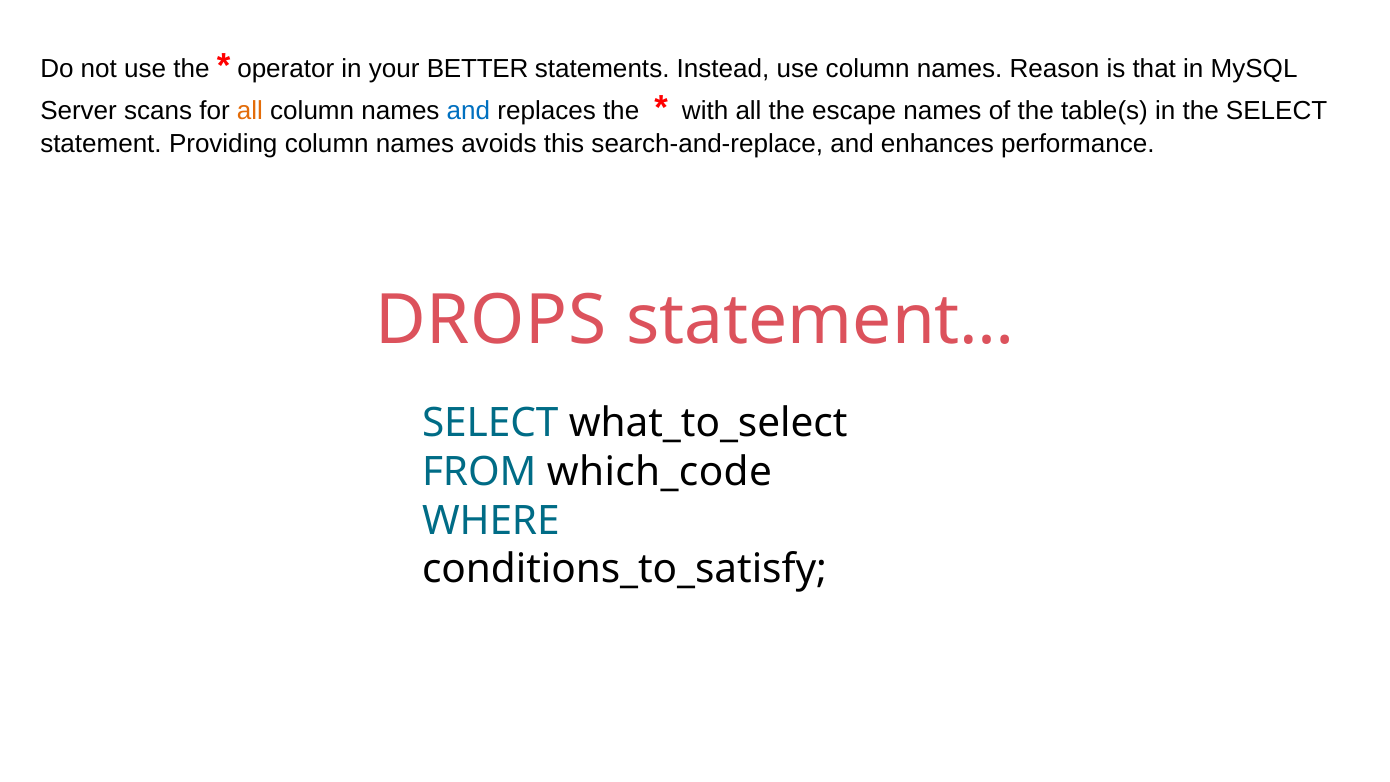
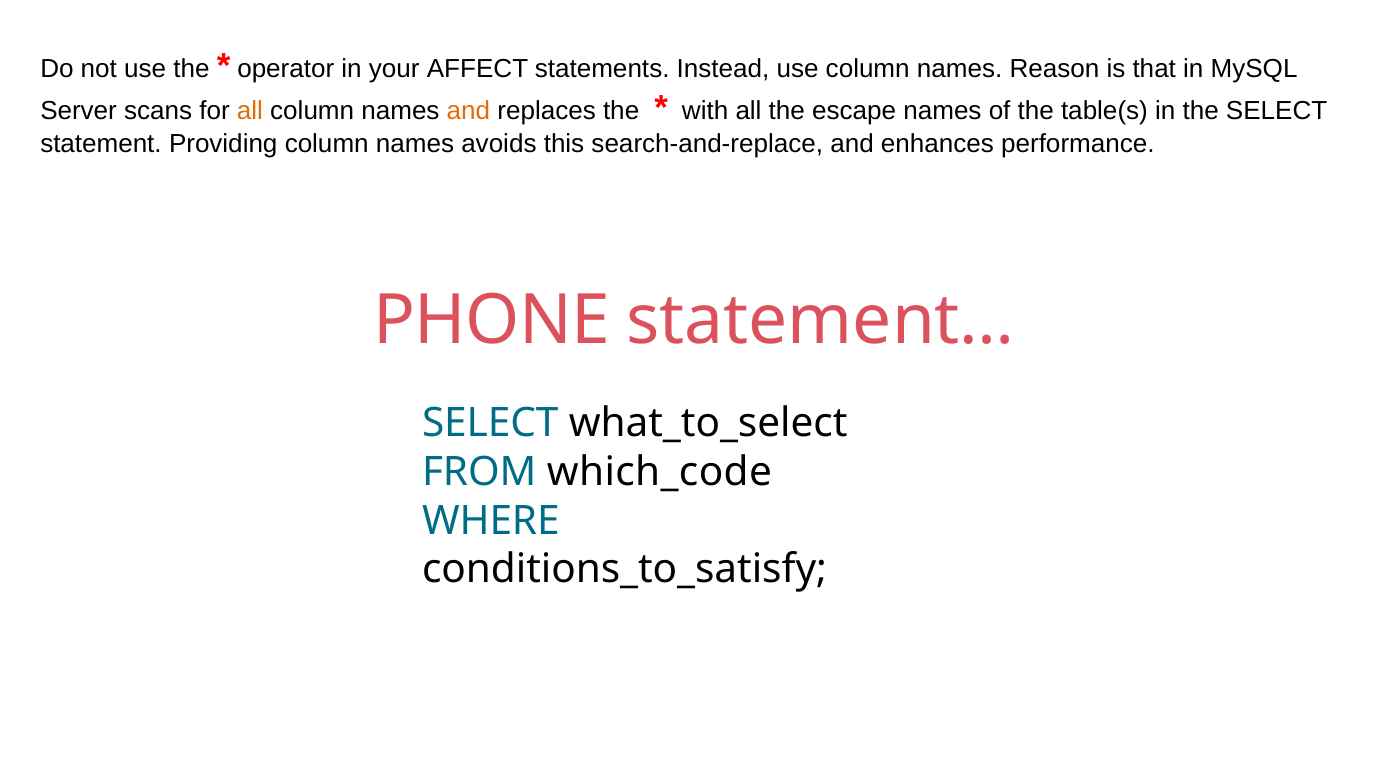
BETTER: BETTER -> AFFECT
and at (468, 111) colour: blue -> orange
DROPS: DROPS -> PHONE
